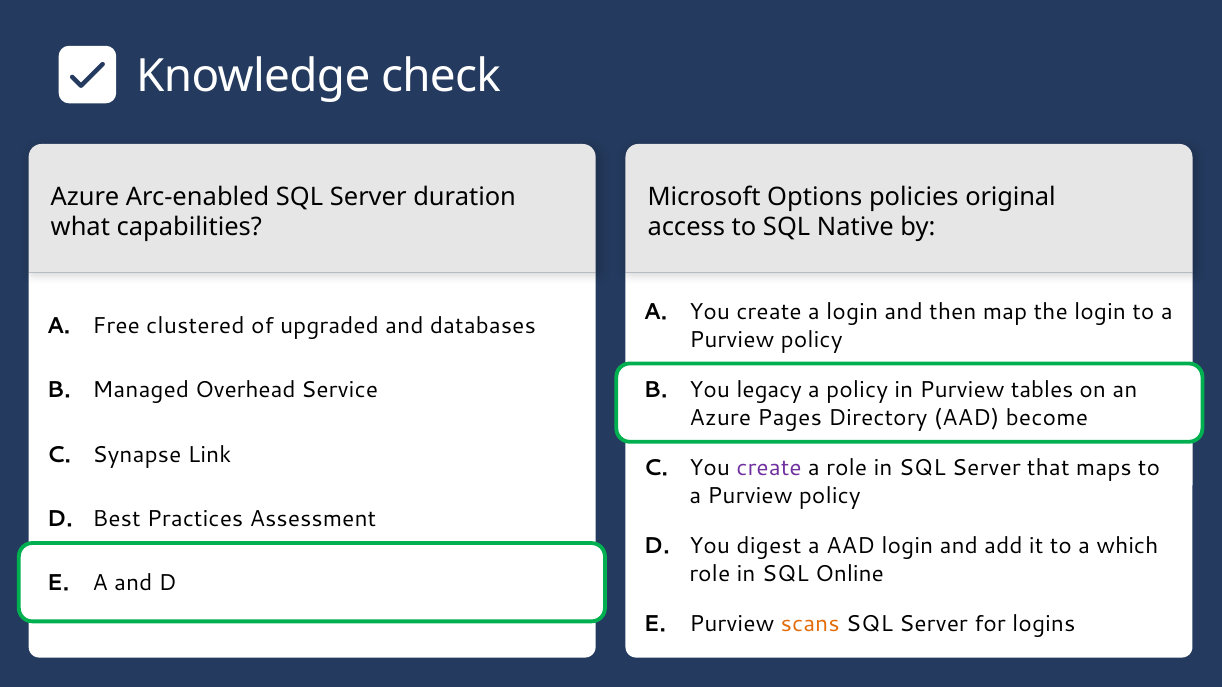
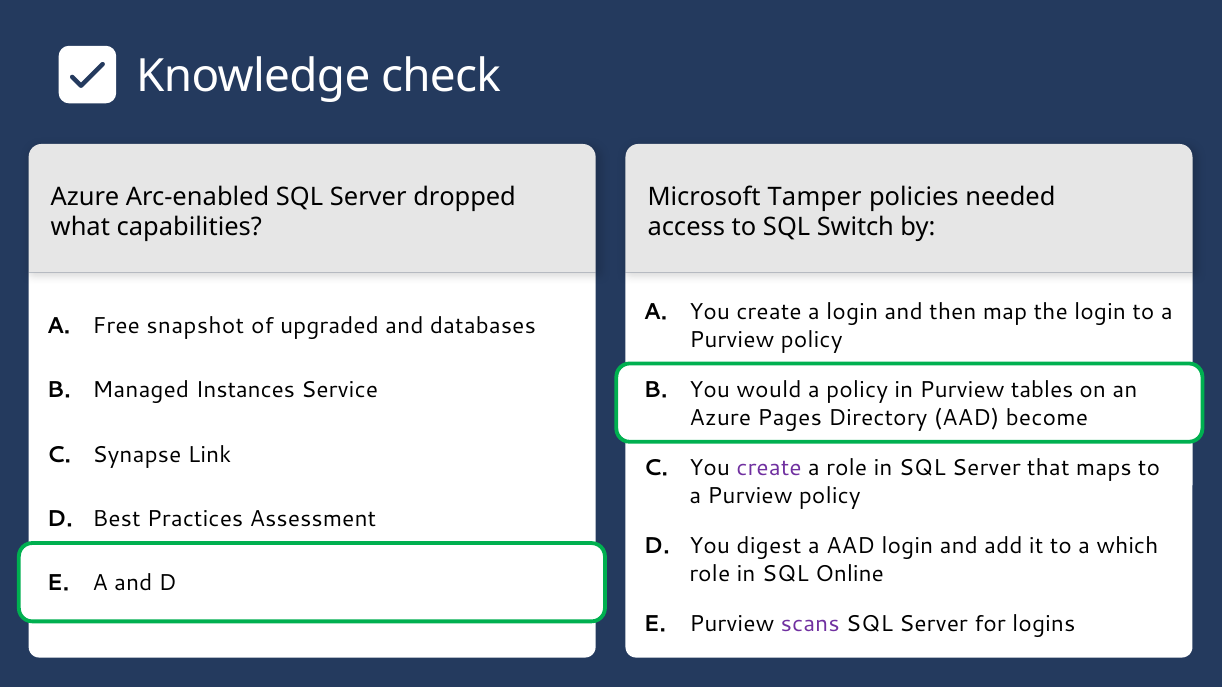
duration: duration -> dropped
Options: Options -> Tamper
original: original -> needed
Native: Native -> Switch
clustered: clustered -> snapshot
legacy: legacy -> would
Overhead: Overhead -> Instances
scans colour: orange -> purple
